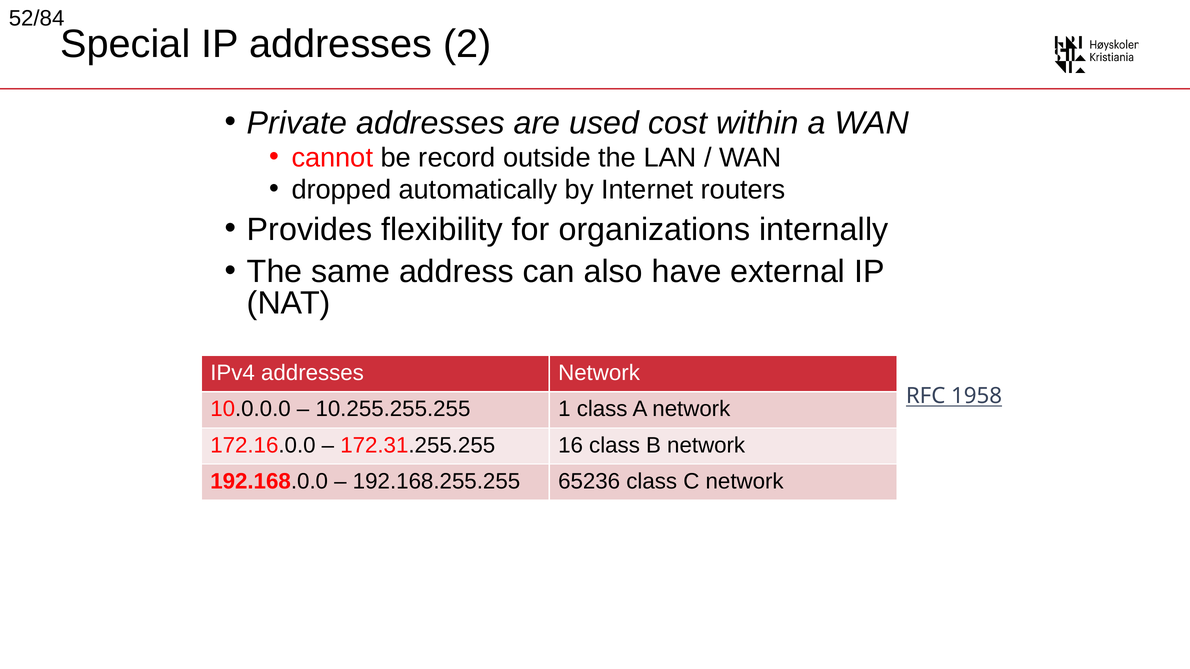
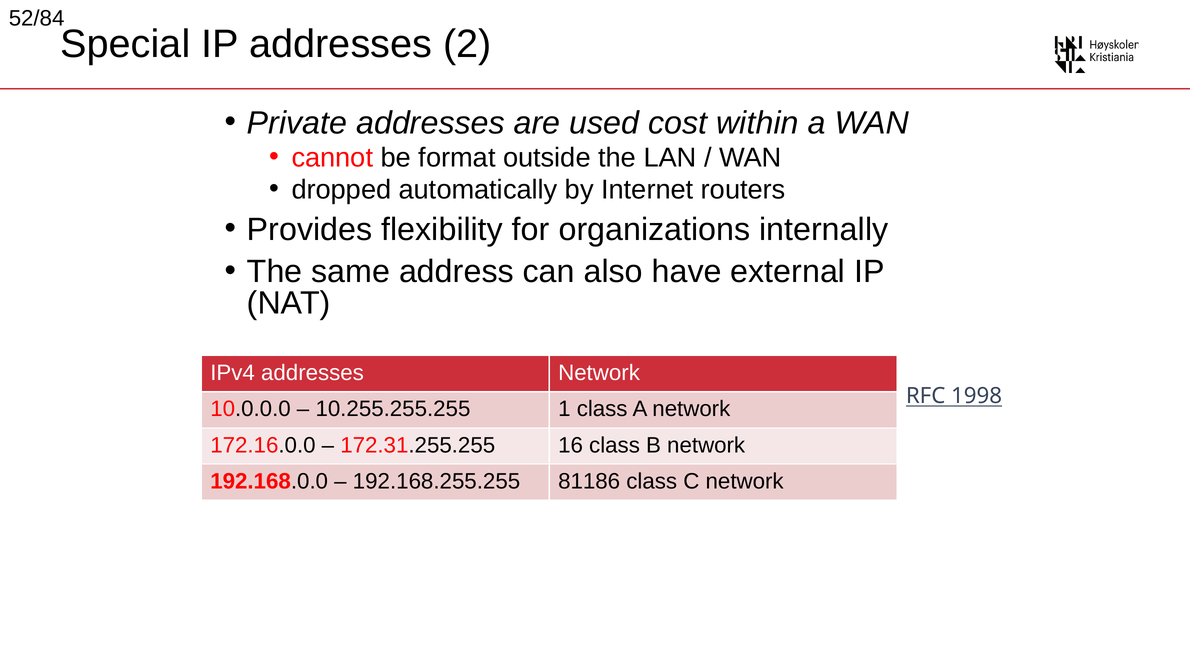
record: record -> format
1958: 1958 -> 1998
65236: 65236 -> 81186
